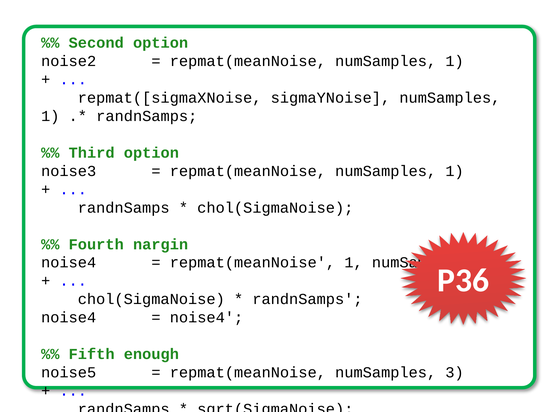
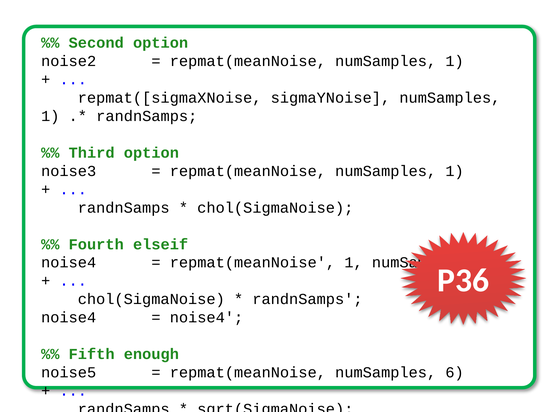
nargin: nargin -> elseif
3: 3 -> 6
